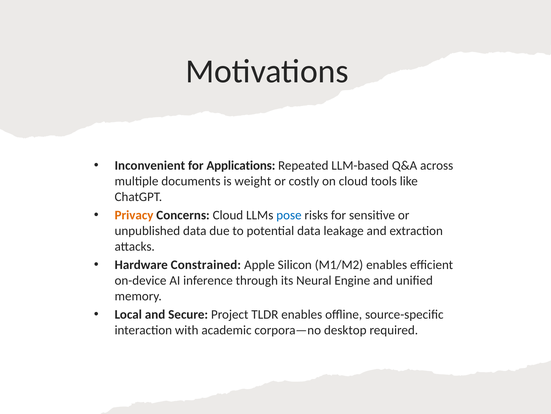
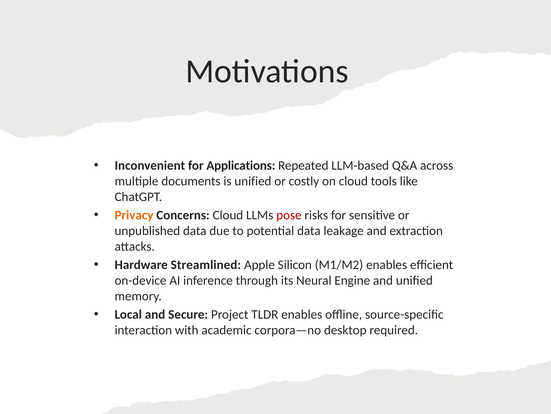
is weight: weight -> unified
pose colour: blue -> red
Constrained: Constrained -> Streamlined
